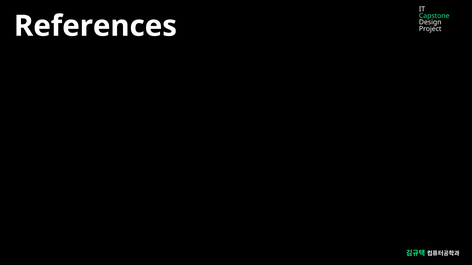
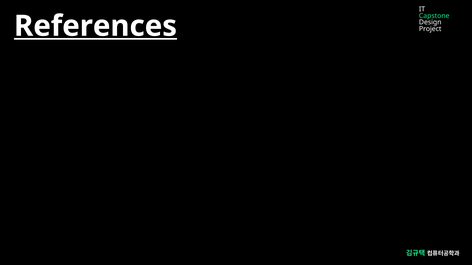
References underline: none -> present
